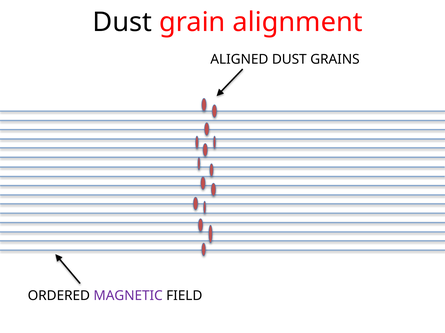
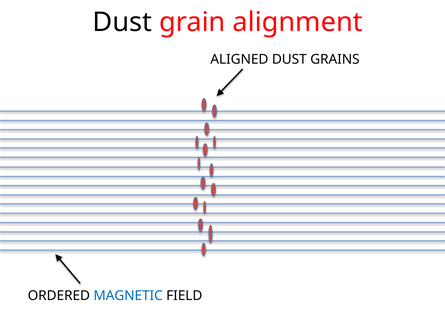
MAGNETIC colour: purple -> blue
